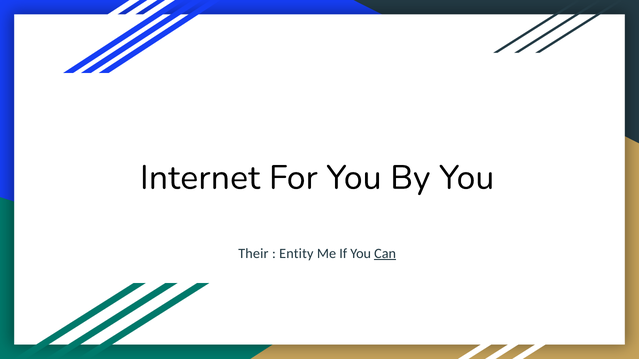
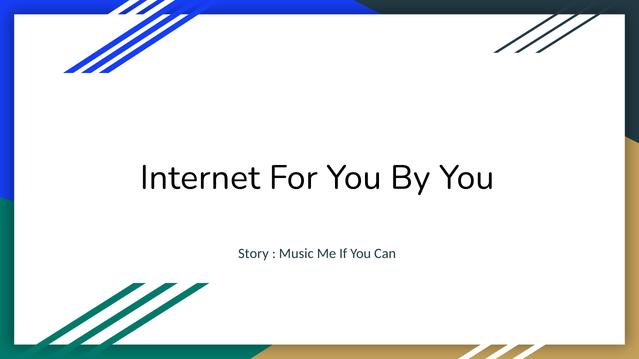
Their: Their -> Story
Entity: Entity -> Music
Can underline: present -> none
